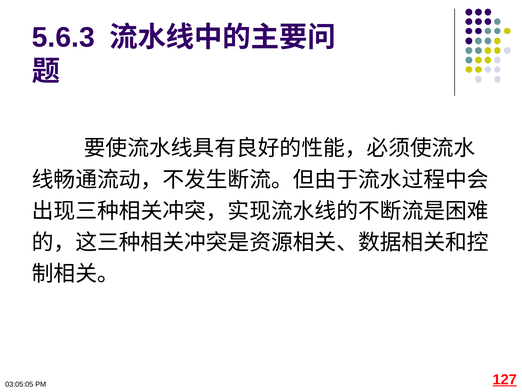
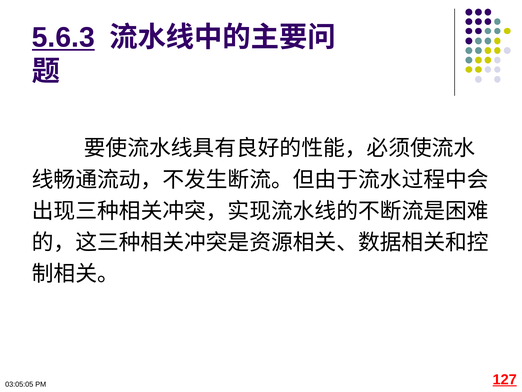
5.6.3 underline: none -> present
